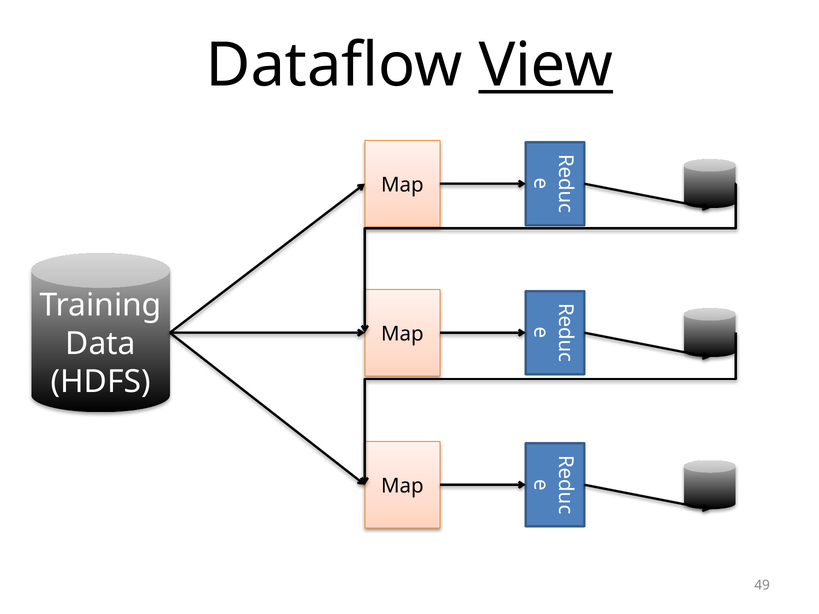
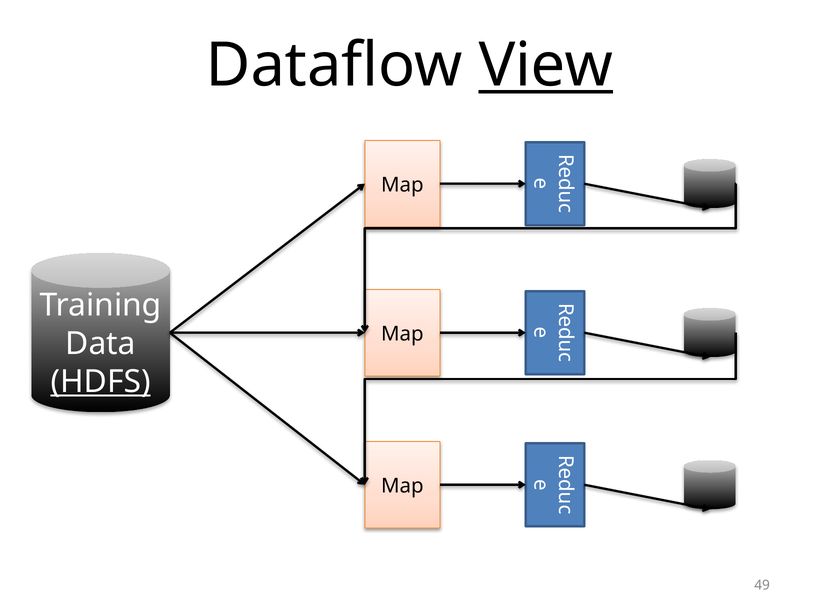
HDFS underline: none -> present
